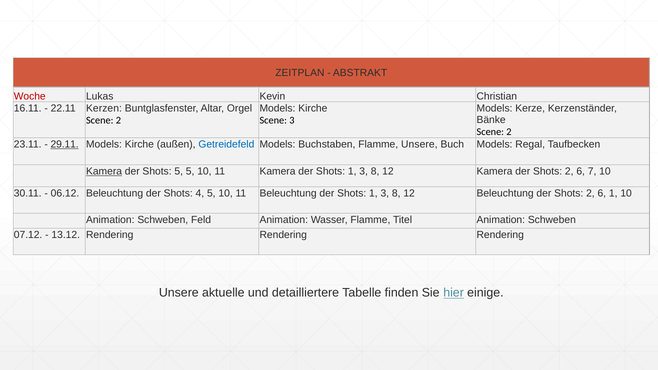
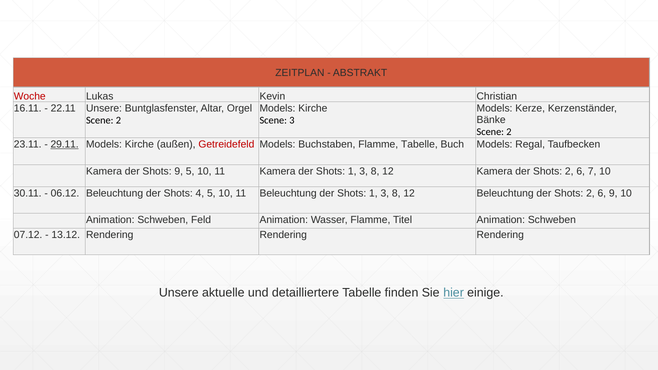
22.11 Kerzen: Kerzen -> Unsere
Getreidefeld colour: blue -> red
Flamme Unsere: Unsere -> Tabelle
Kamera at (104, 171) underline: present -> none
Shots 5: 5 -> 9
6 1: 1 -> 9
